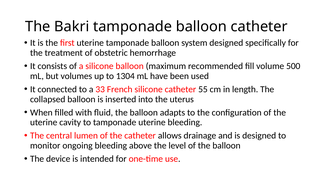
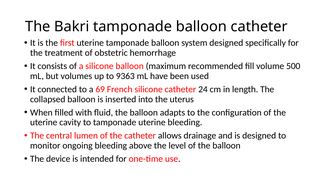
1304: 1304 -> 9363
33: 33 -> 69
55: 55 -> 24
